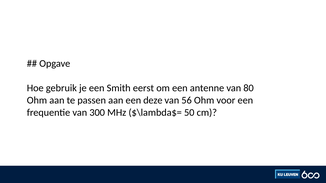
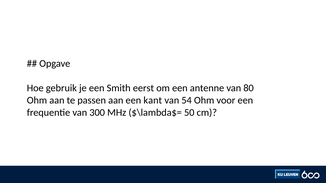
deze: deze -> kant
56: 56 -> 54
